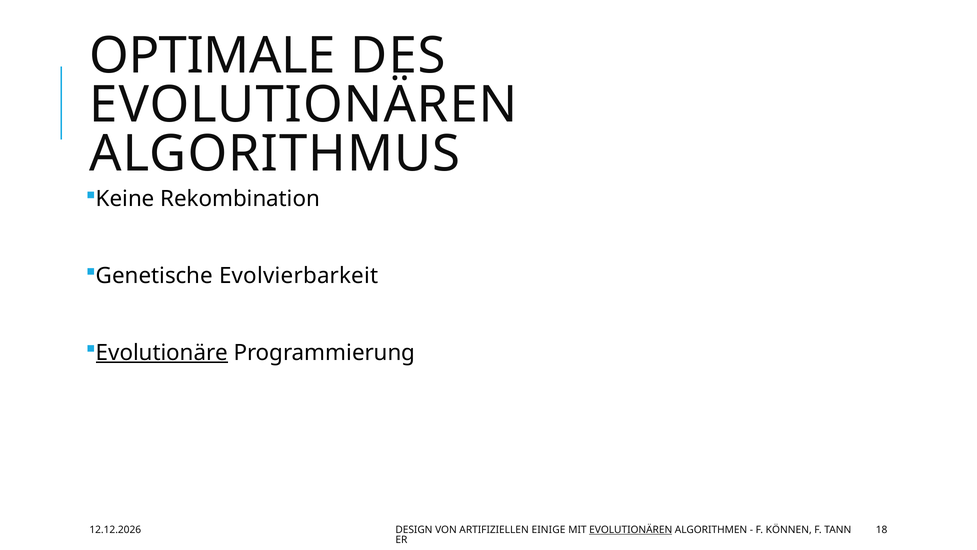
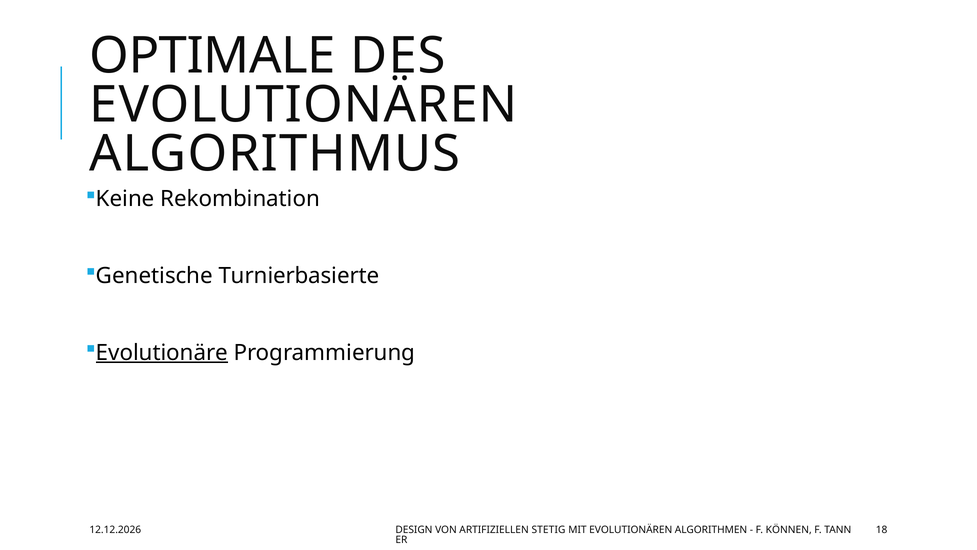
Evolvierbarkeit: Evolvierbarkeit -> Turnierbasierte
EINIGE: EINIGE -> STETIG
EVOLUTIONÄREN at (631, 529) underline: present -> none
